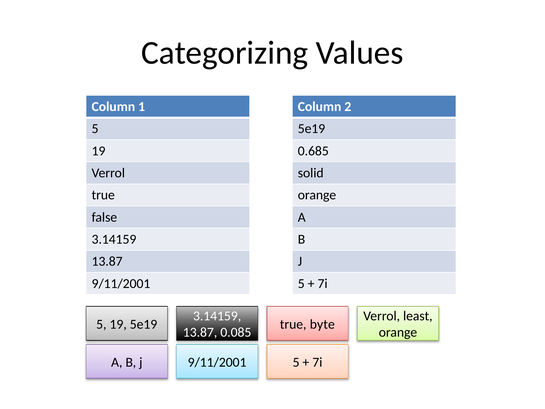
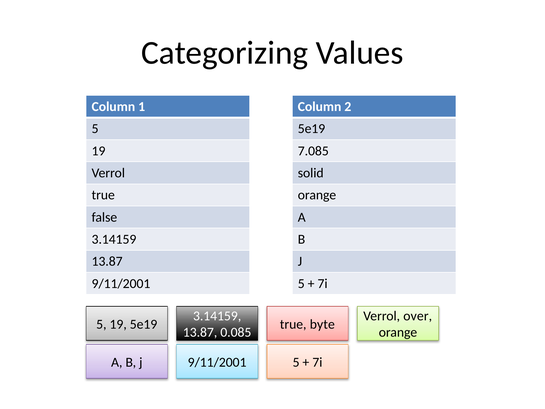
0.685: 0.685 -> 7.085
least: least -> over
